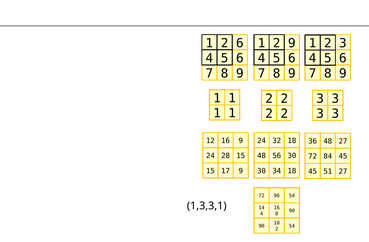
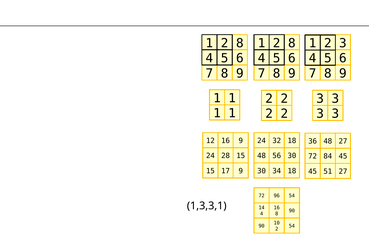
6 at (240, 43): 6 -> 8
9 at (292, 43): 9 -> 8
